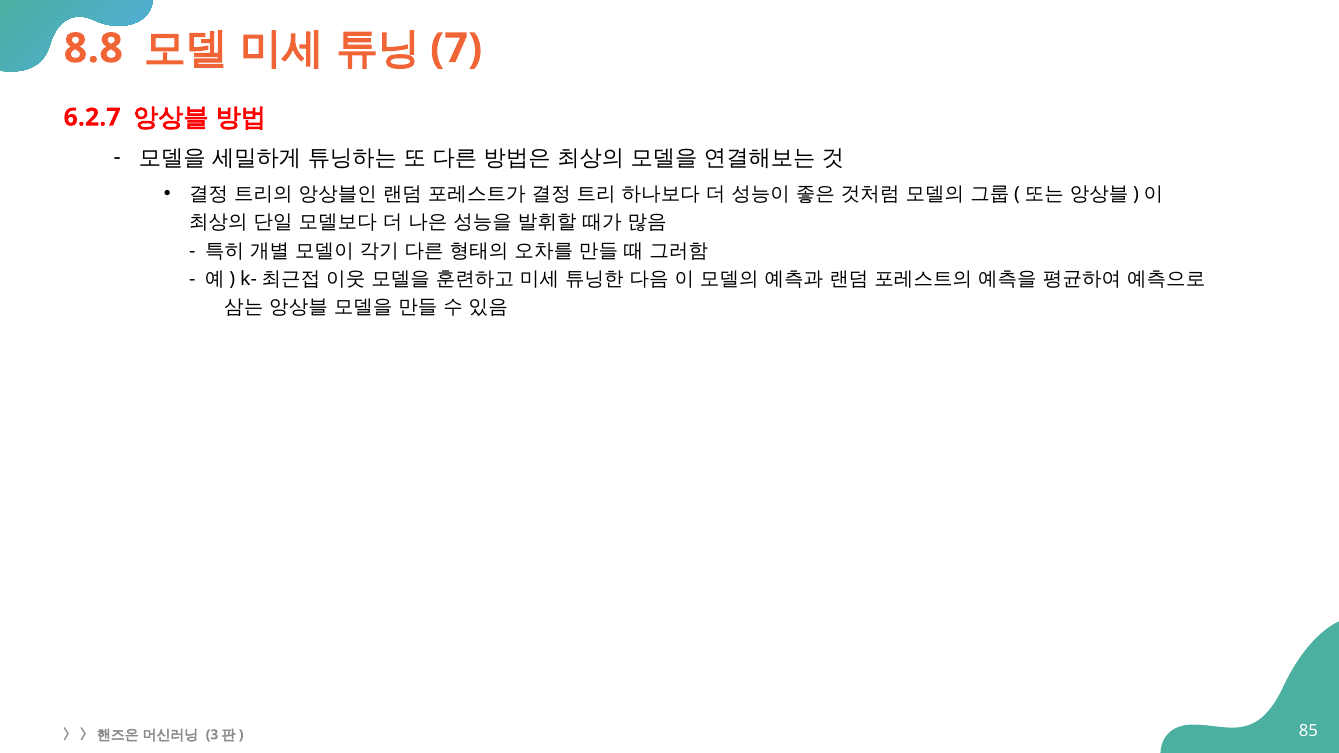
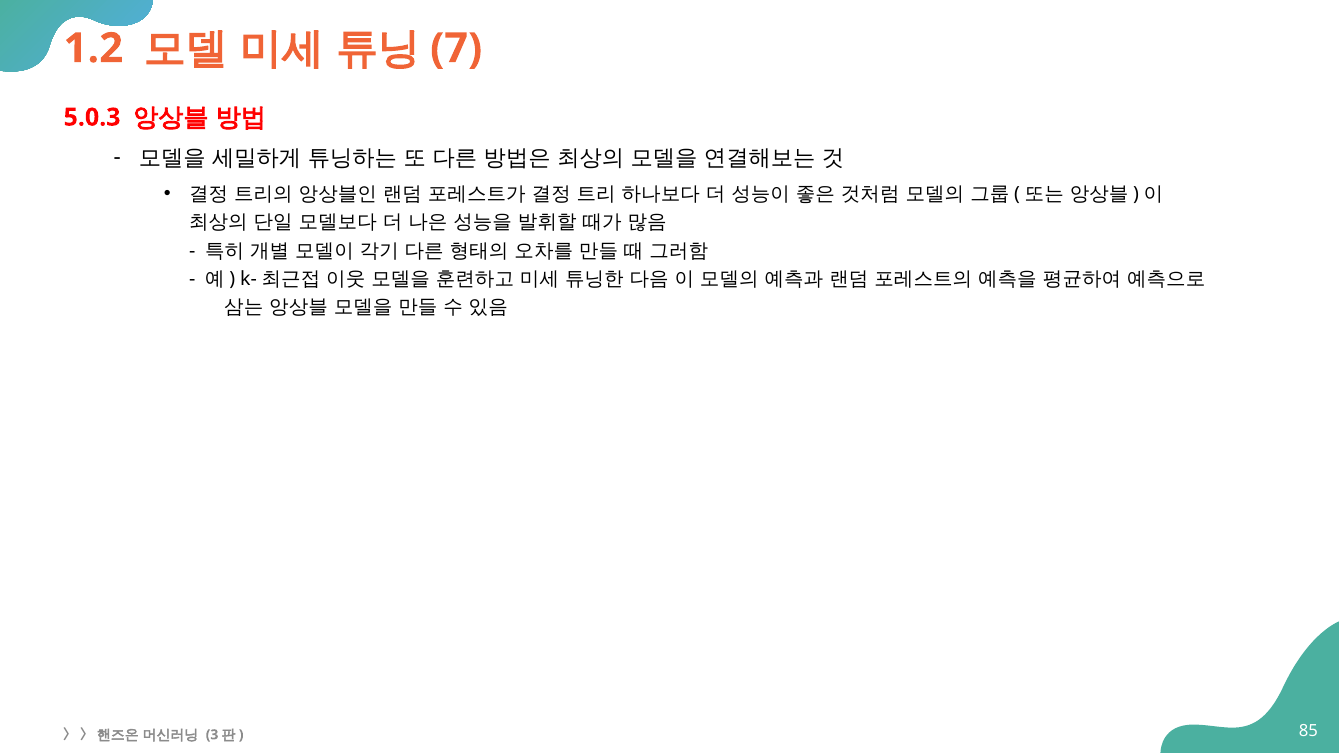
8.8: 8.8 -> 1.2
6.2.7: 6.2.7 -> 5.0.3
